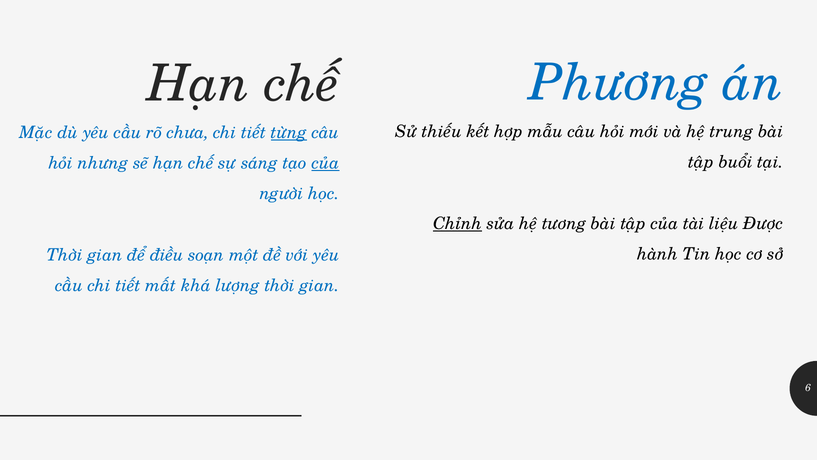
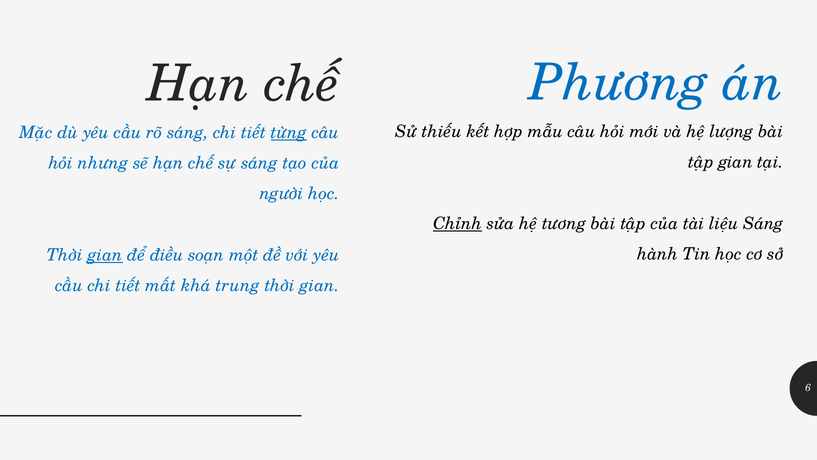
trung: trung -> lượng
rõ chưa: chưa -> sáng
tập buổi: buổi -> gian
của at (325, 163) underline: present -> none
liệu Được: Được -> Sáng
gian at (105, 255) underline: none -> present
lượng: lượng -> trung
